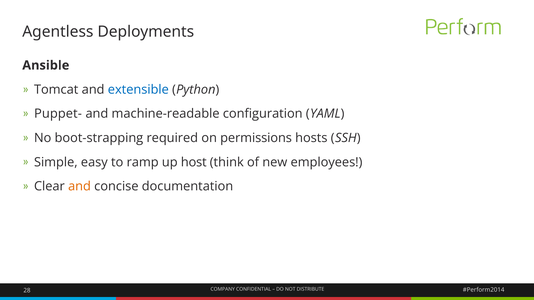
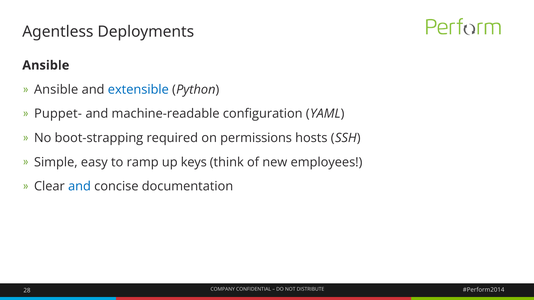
Tomcat at (56, 90): Tomcat -> Ansible
host: host -> keys
and at (79, 187) colour: orange -> blue
